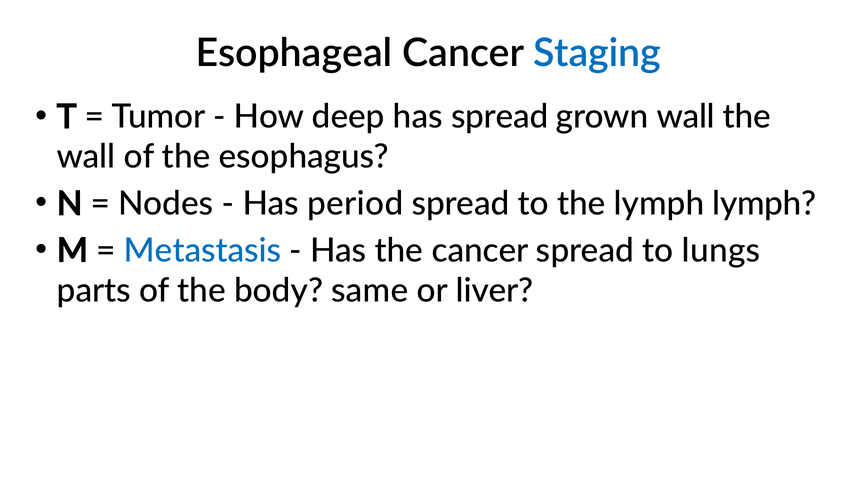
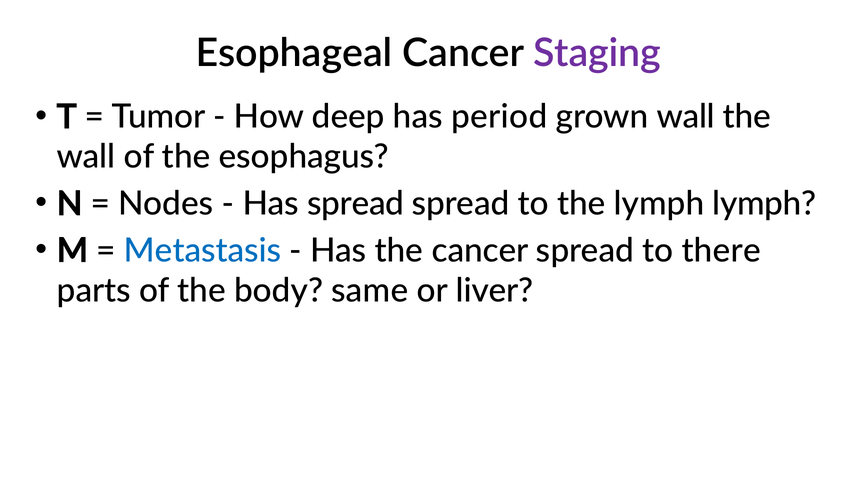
Staging colour: blue -> purple
has spread: spread -> period
Has period: period -> spread
lungs: lungs -> there
